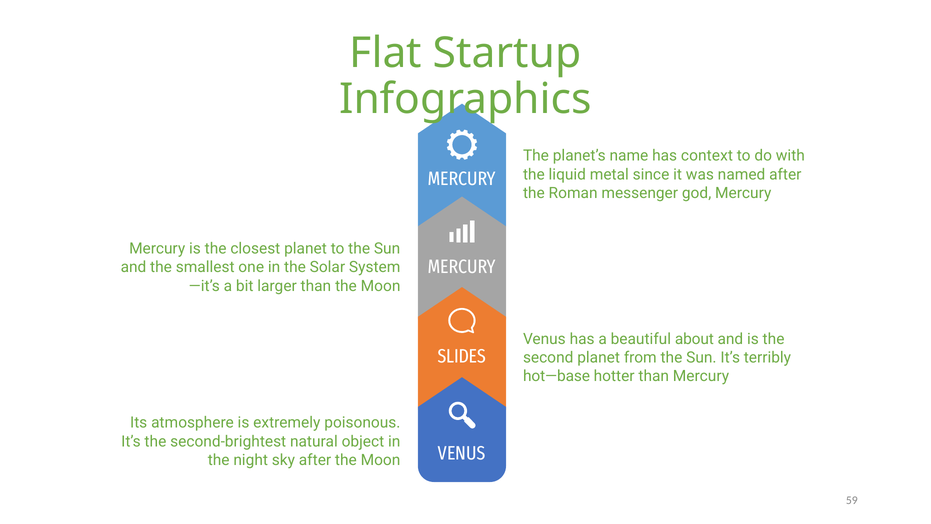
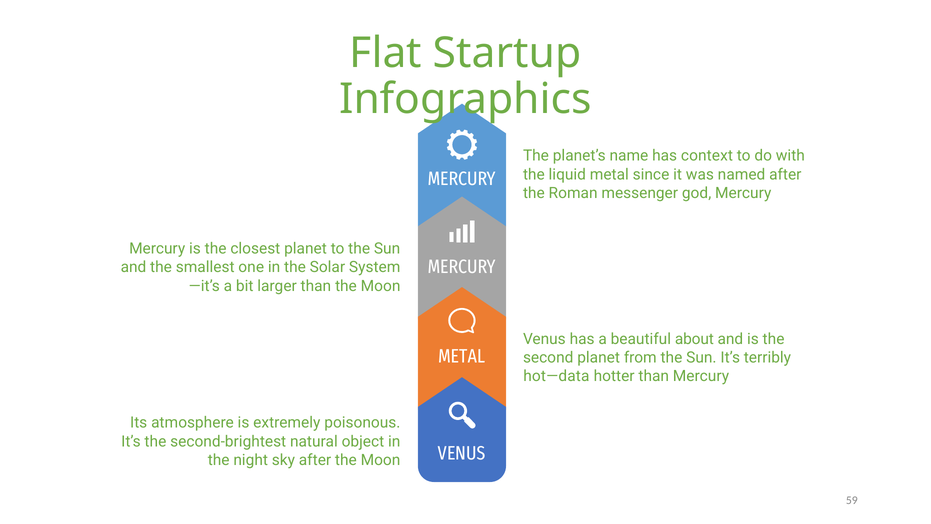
SLIDES at (462, 356): SLIDES -> METAL
hot—base: hot—base -> hot—data
